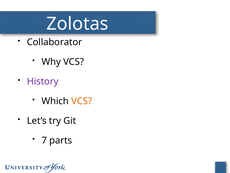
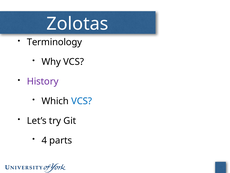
Collaborator: Collaborator -> Terminology
VCS at (82, 101) colour: orange -> blue
7: 7 -> 4
